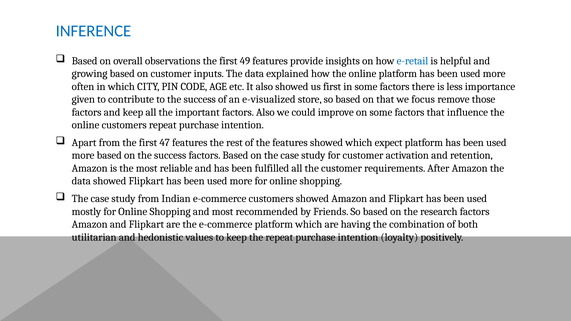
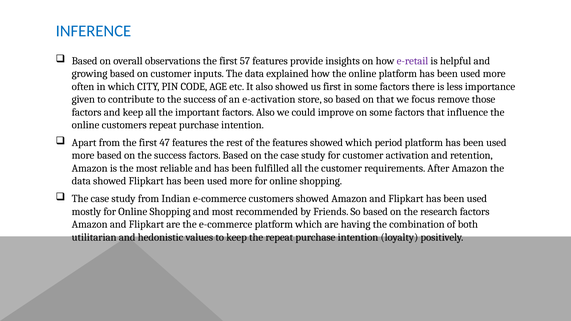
49: 49 -> 57
e-retail colour: blue -> purple
e-visualized: e-visualized -> e-activation
expect: expect -> period
